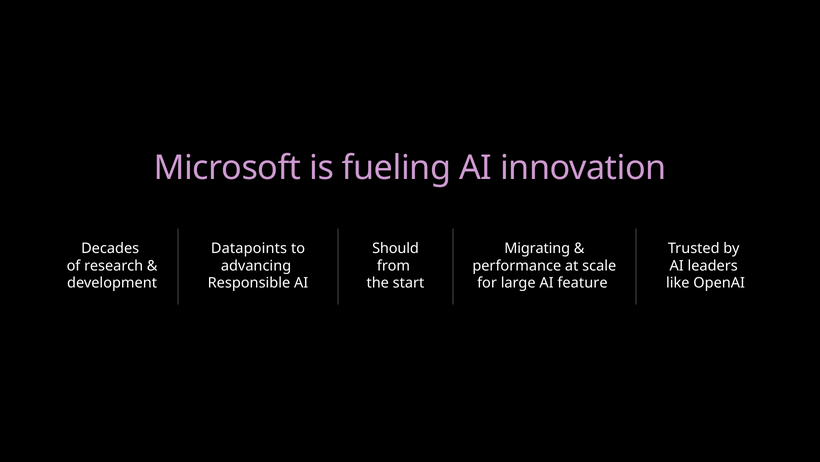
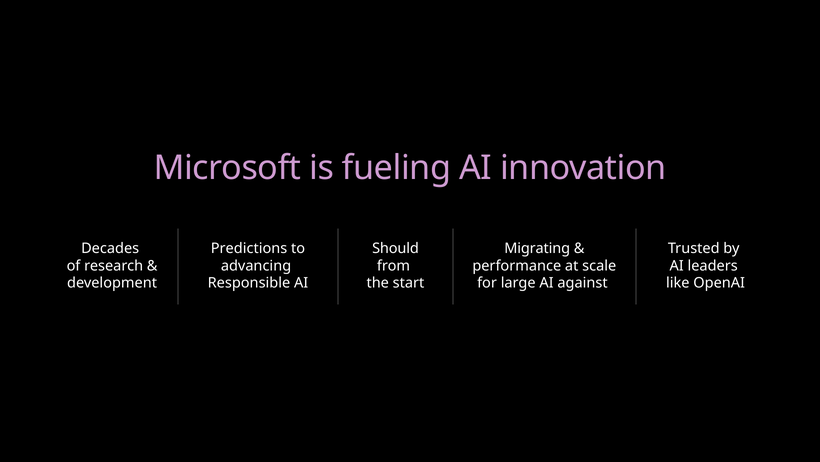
Datapoints: Datapoints -> Predictions
feature: feature -> against
